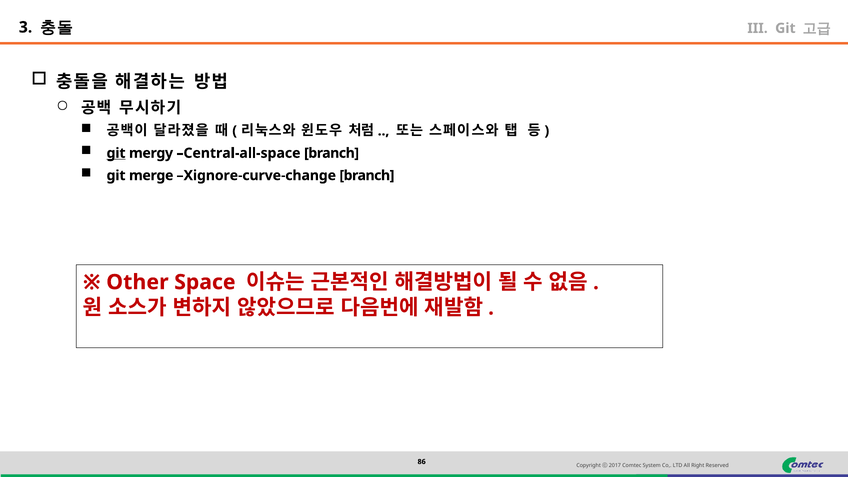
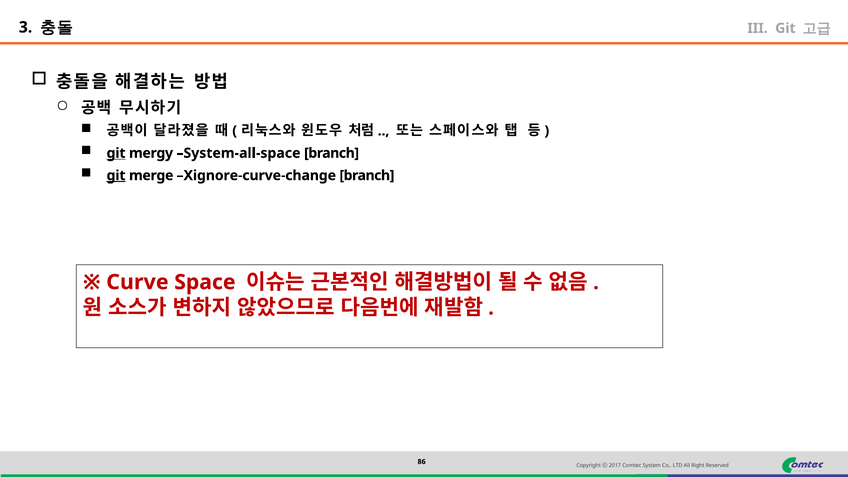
Central-all-space: Central-all-space -> System-all-space
git at (116, 175) underline: none -> present
Other: Other -> Curve
